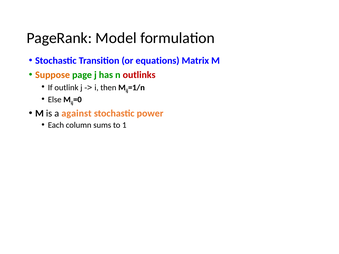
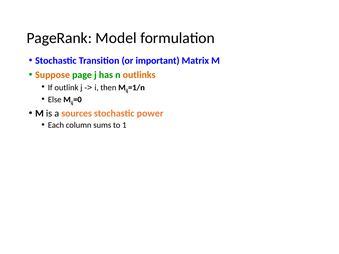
equations: equations -> important
outlinks colour: red -> orange
against: against -> sources
